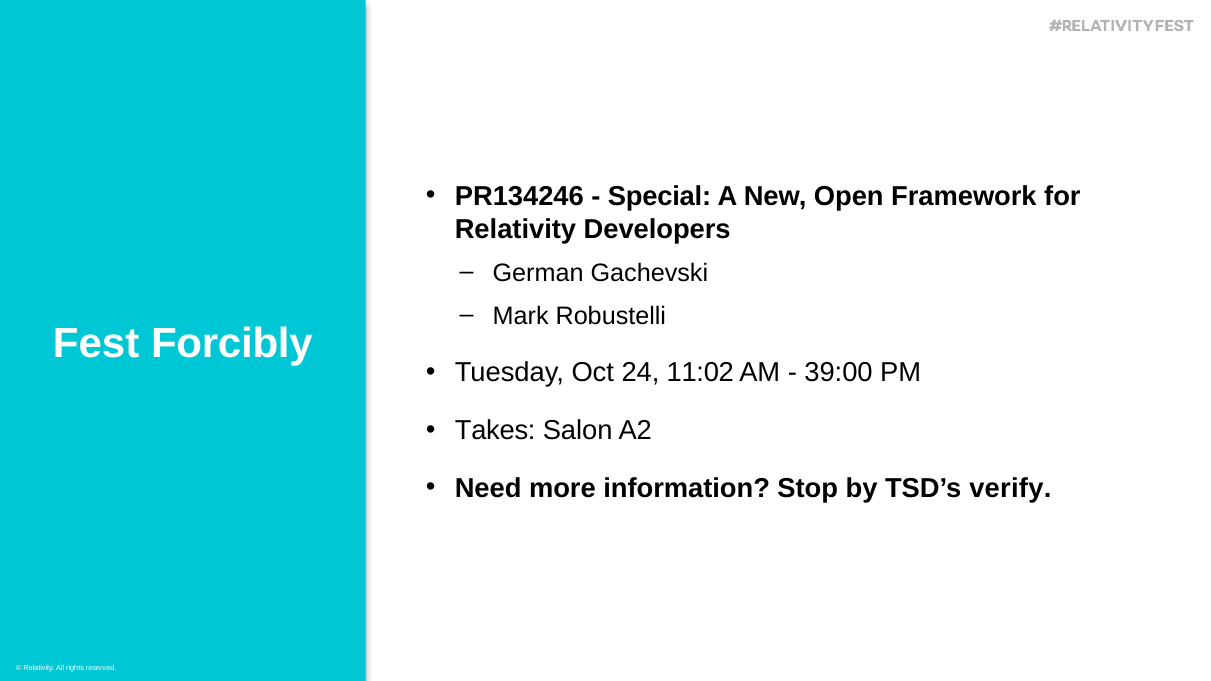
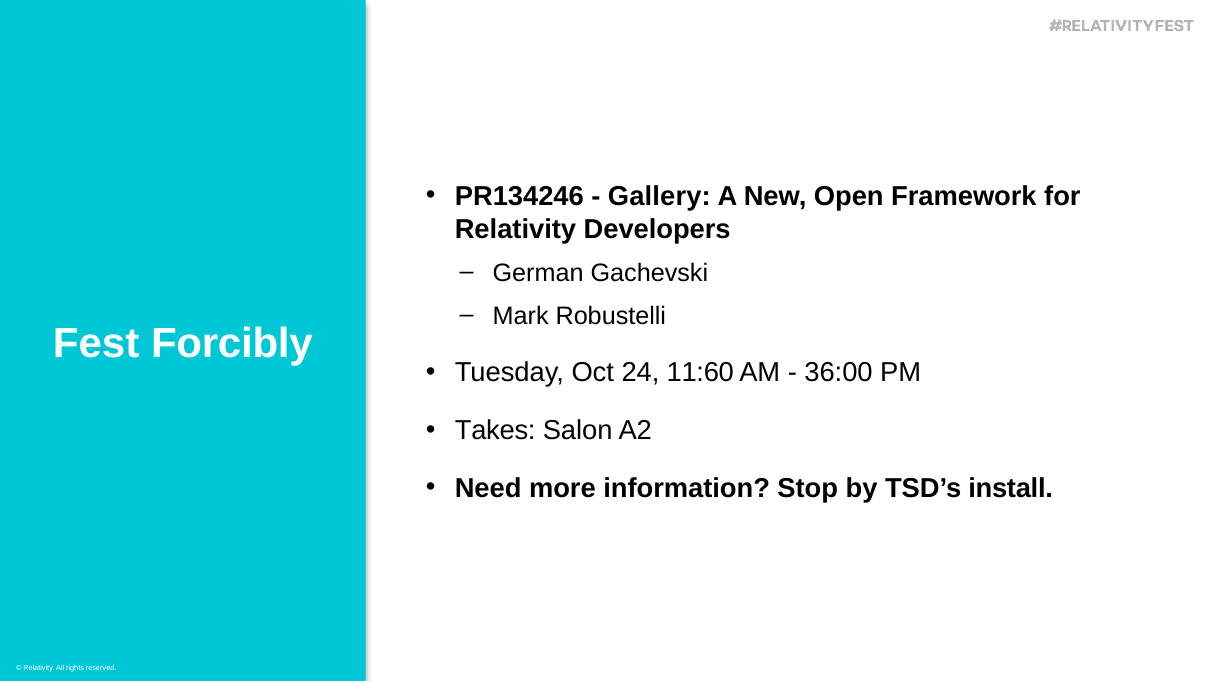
Special: Special -> Gallery
11:02: 11:02 -> 11:60
39:00: 39:00 -> 36:00
verify: verify -> install
